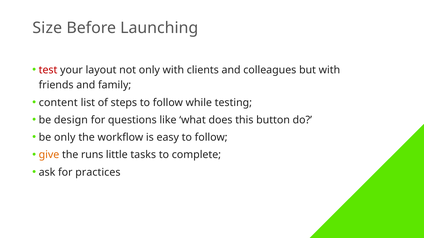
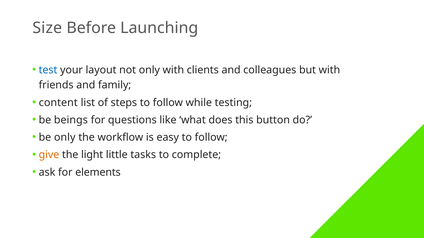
test colour: red -> blue
design: design -> beings
runs: runs -> light
practices: practices -> elements
